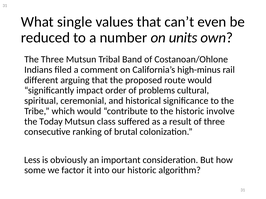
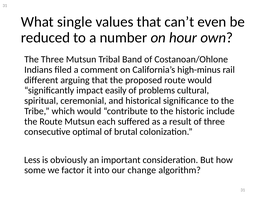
units: units -> hour
order: order -> easily
involve: involve -> include
the Today: Today -> Route
class: class -> each
ranking: ranking -> optimal
our historic: historic -> change
